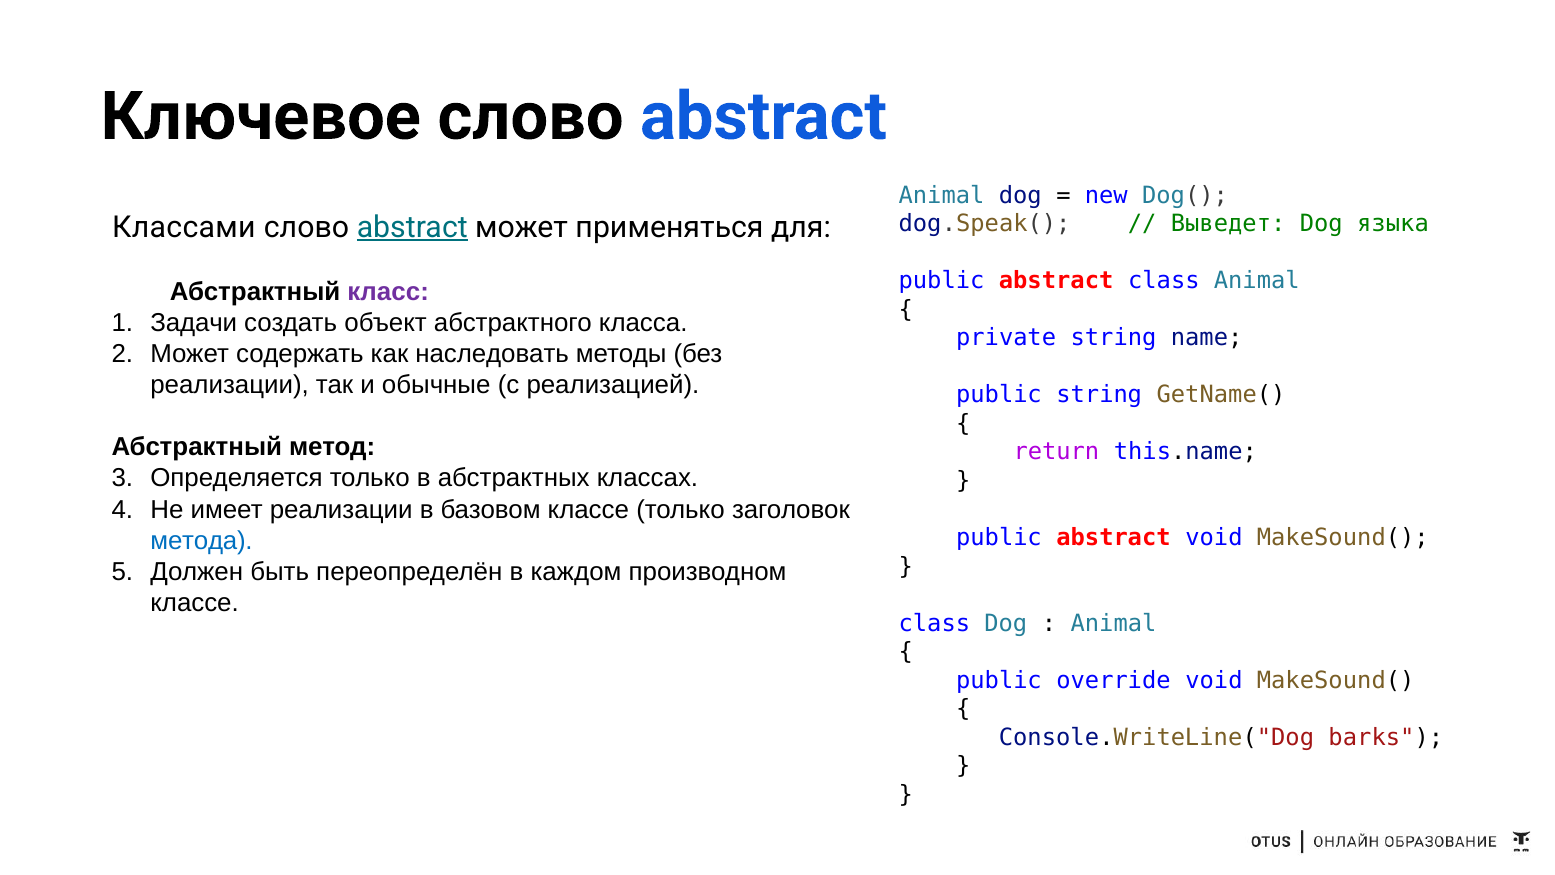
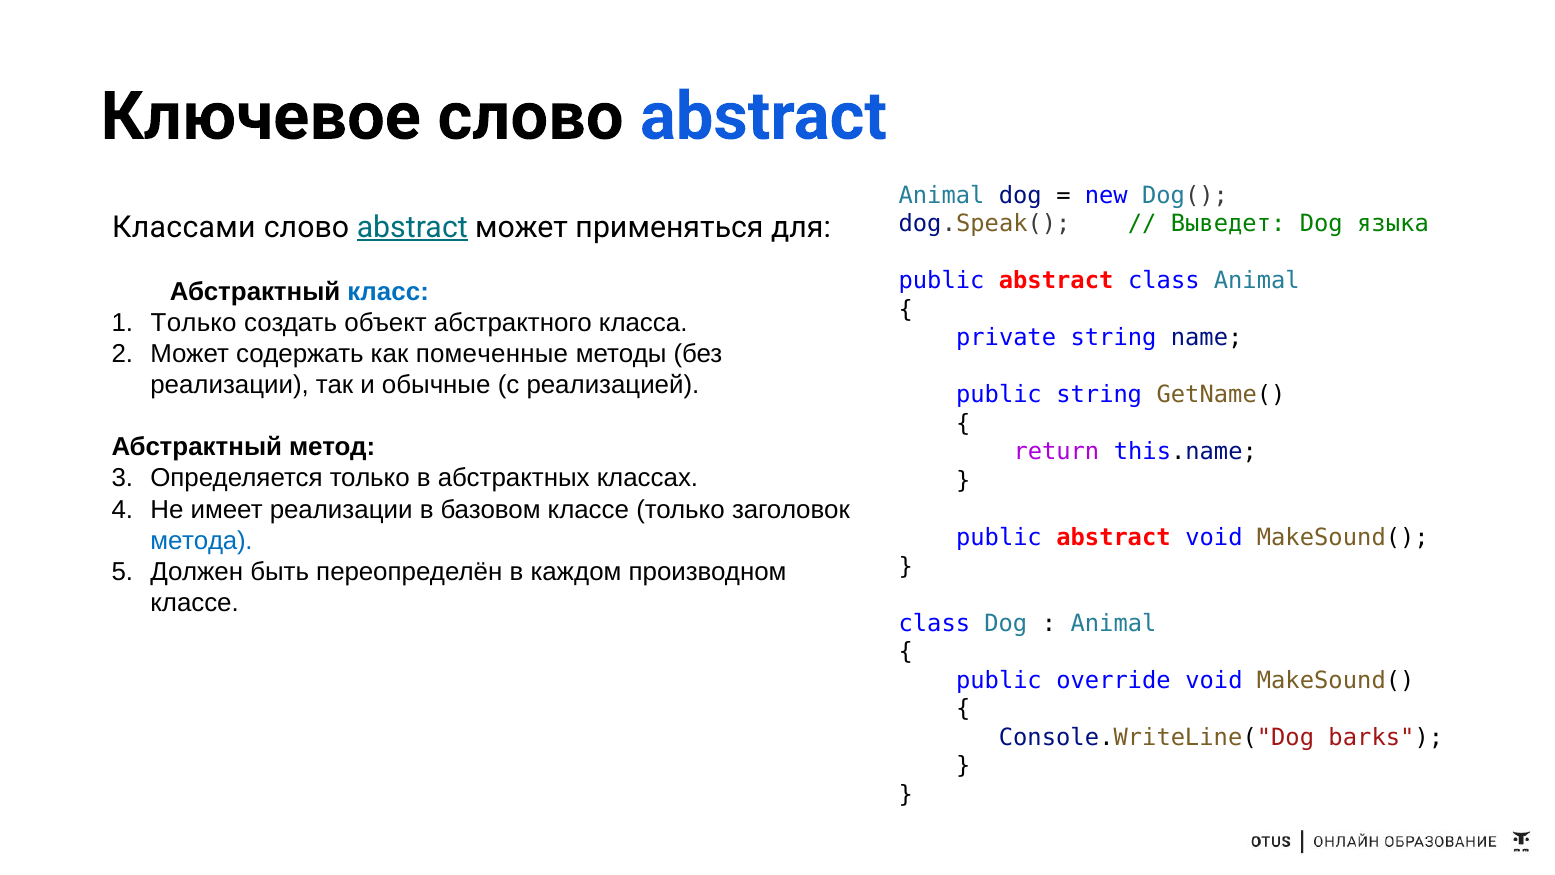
класс colour: purple -> blue
Задачи at (194, 323): Задачи -> Только
наследовать: наследовать -> помеченные
